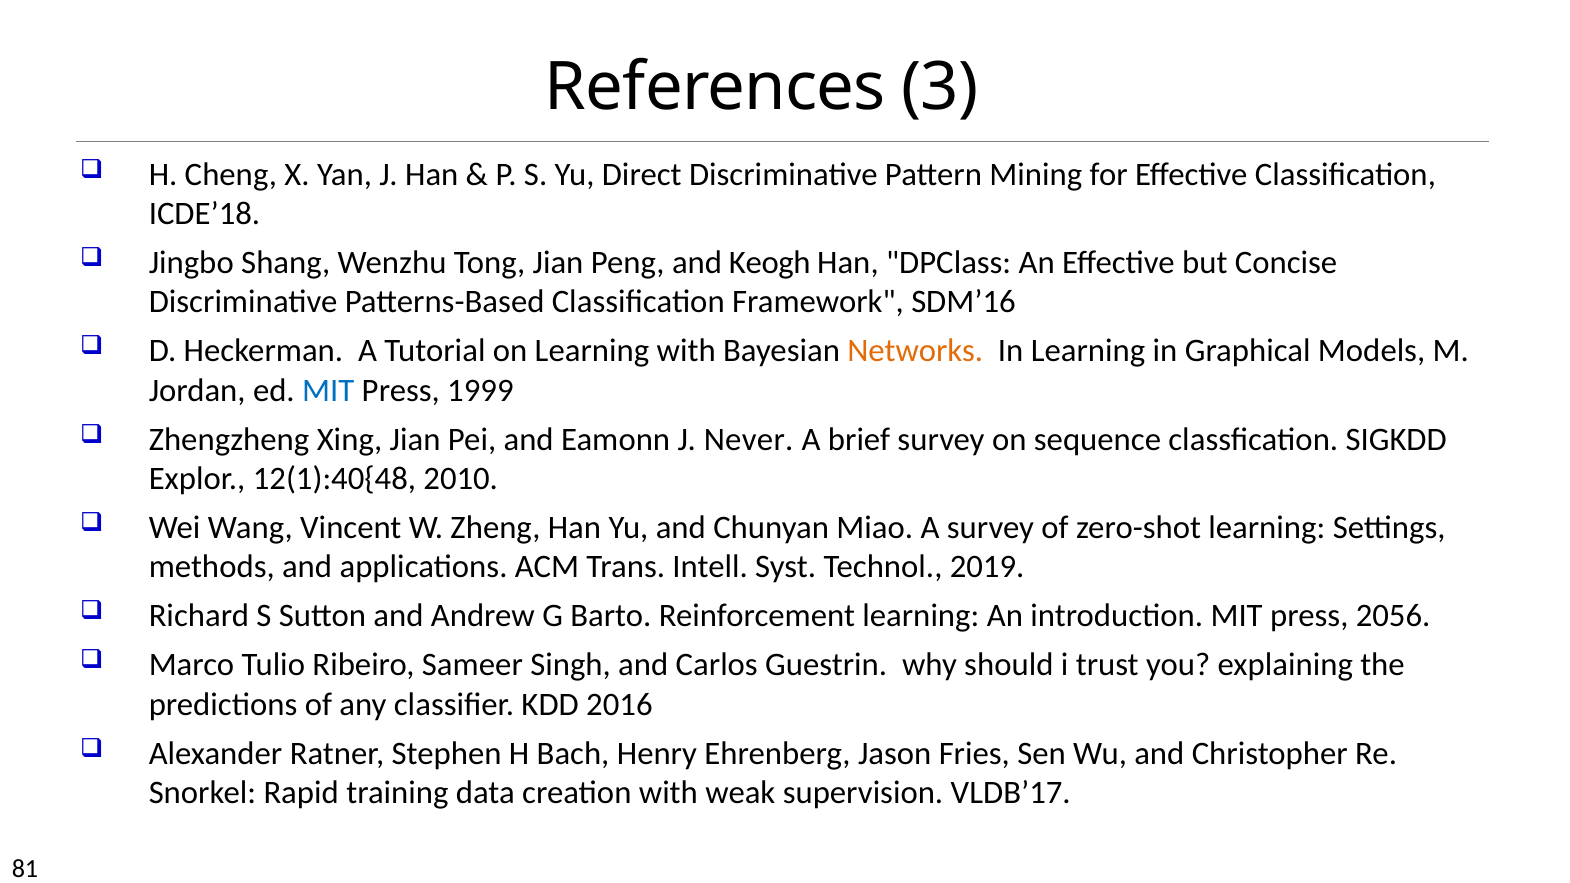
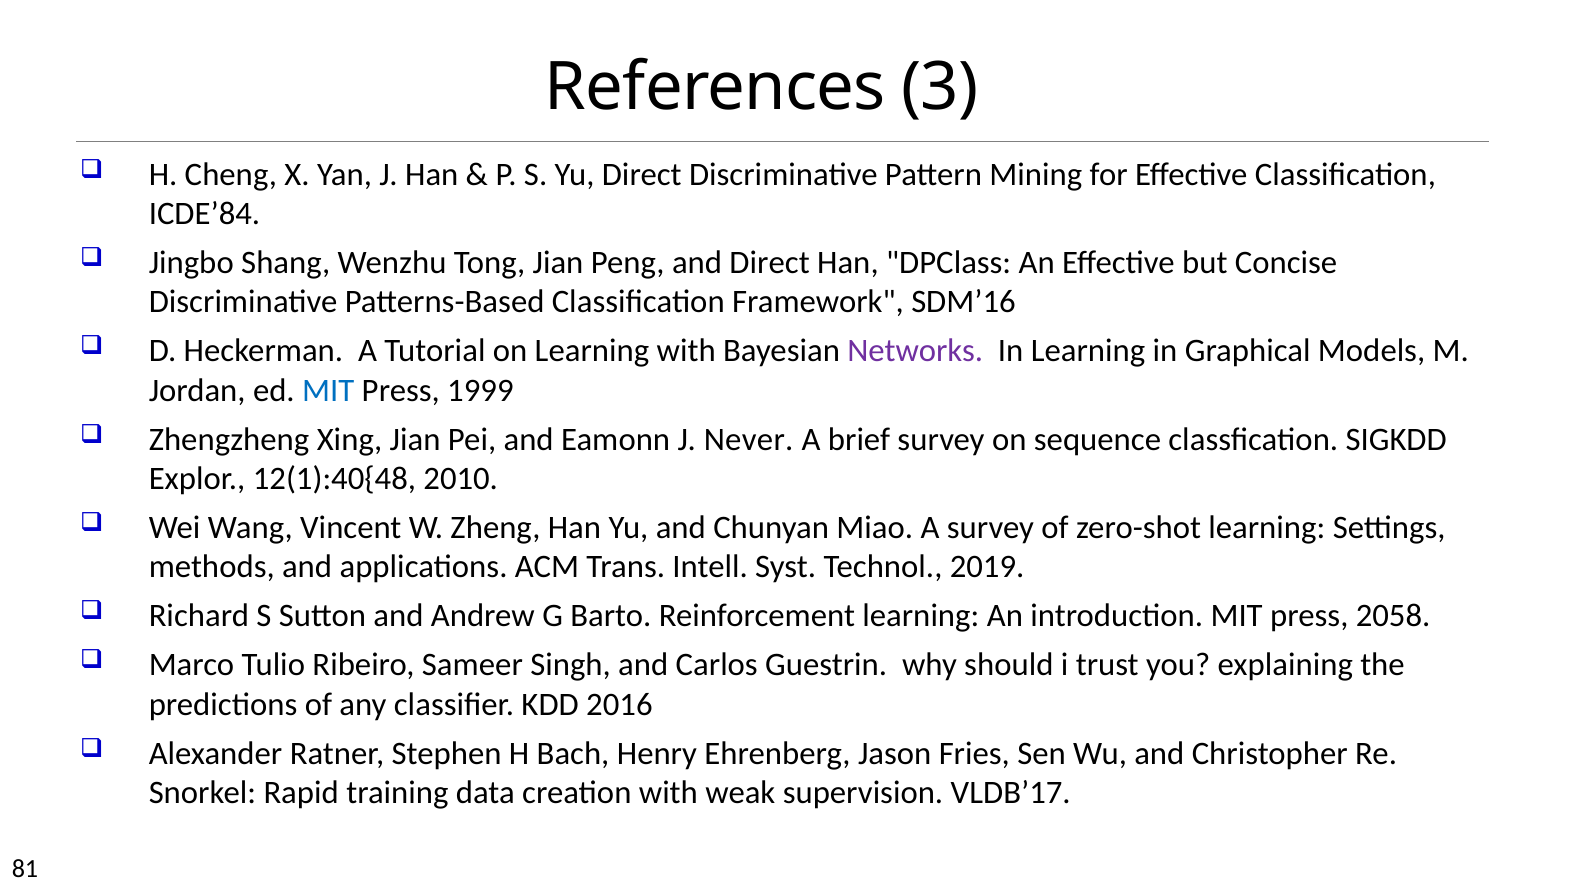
ICDE’18: ICDE’18 -> ICDE’84
and Keogh: Keogh -> Direct
Networks colour: orange -> purple
2056: 2056 -> 2058
